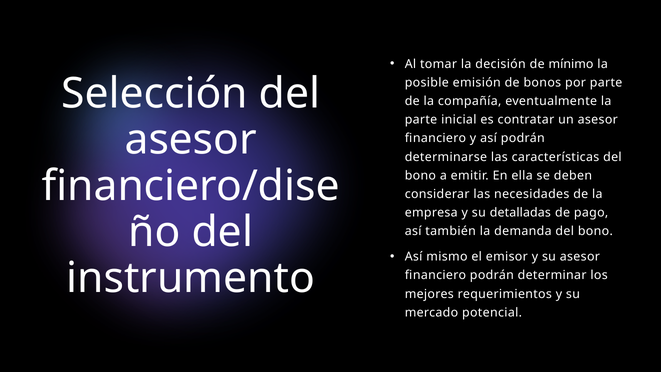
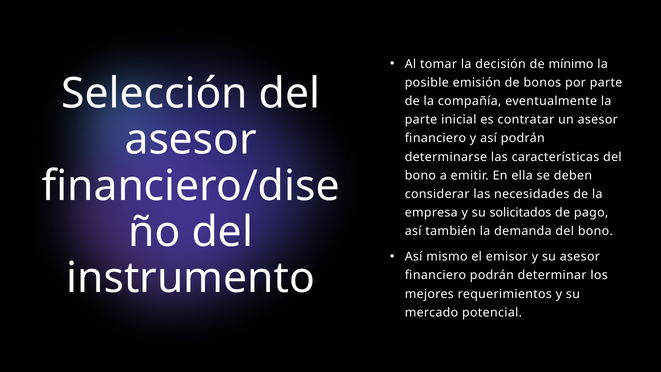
detalladas: detalladas -> solicitados
